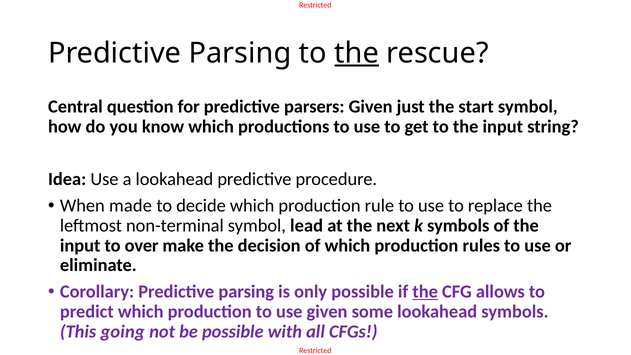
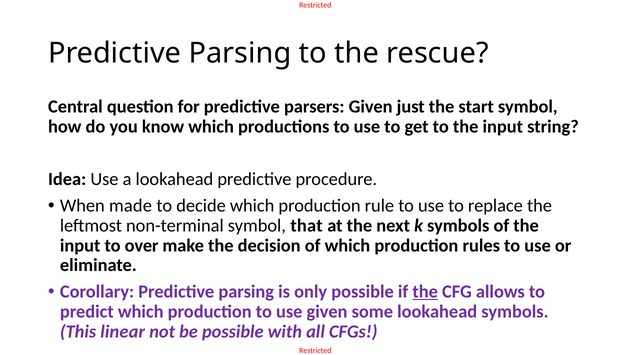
the at (357, 53) underline: present -> none
lead: lead -> that
going: going -> linear
